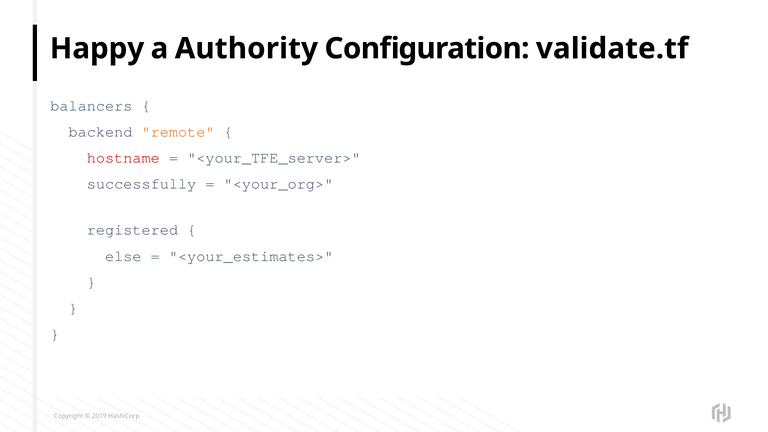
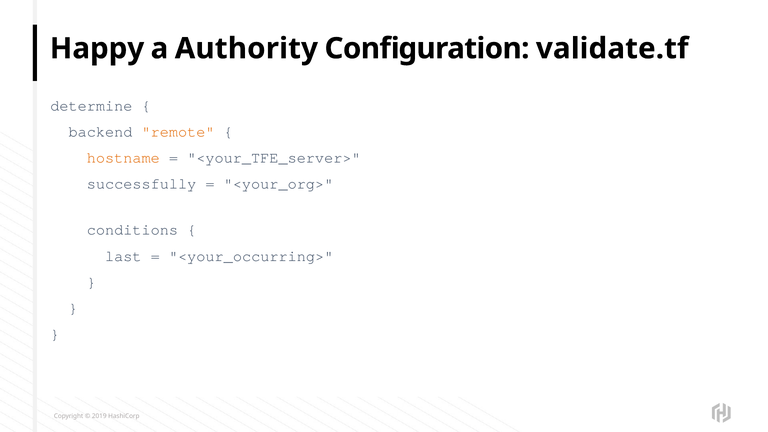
balancers: balancers -> determine
hostname colour: red -> orange
registered: registered -> conditions
else: else -> last
<your_estimates>: <your_estimates> -> <your_occurring>
